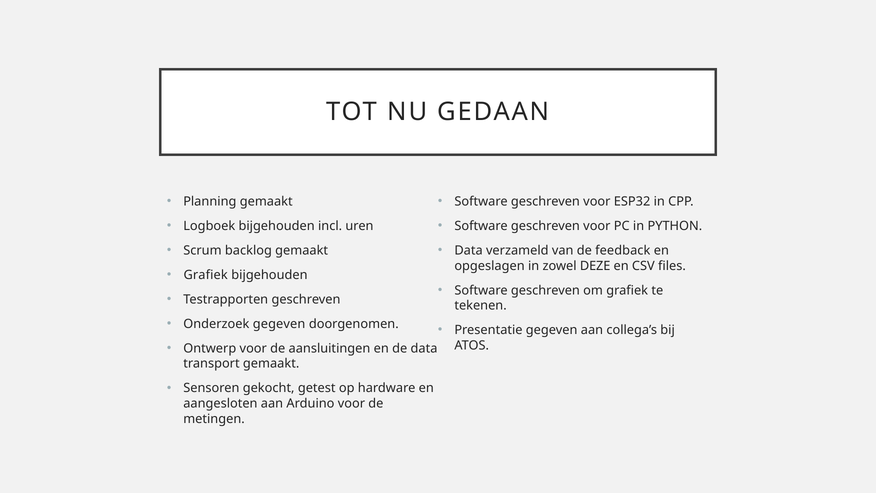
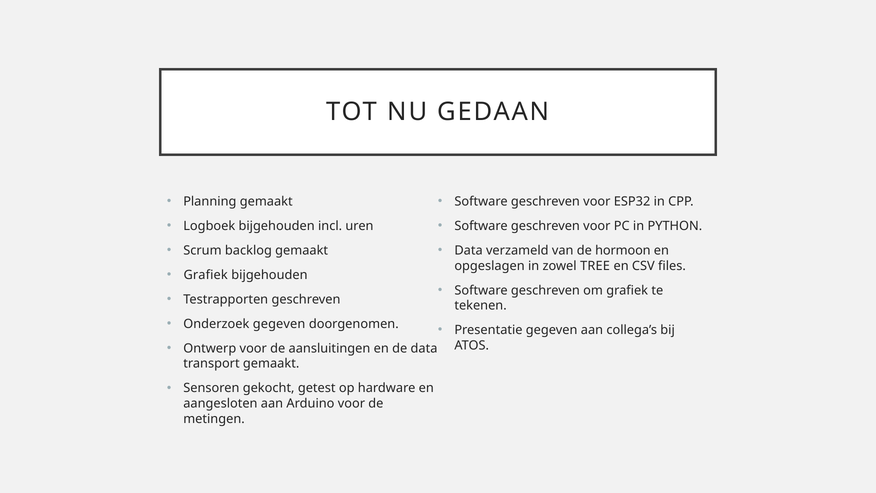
feedback: feedback -> hormoon
DEZE: DEZE -> TREE
